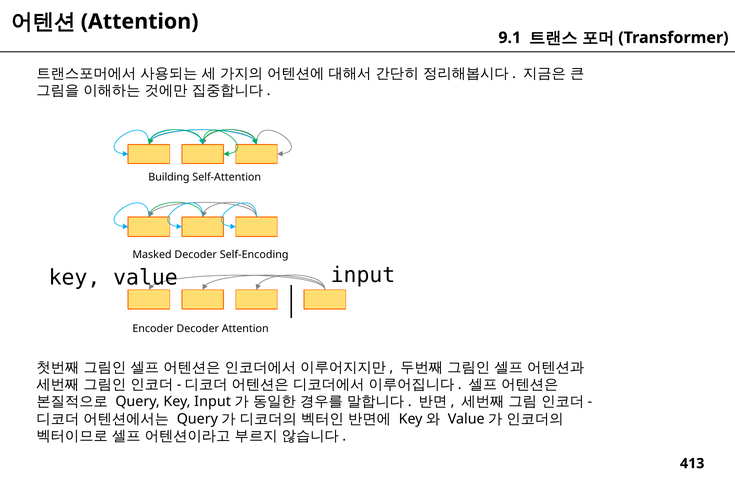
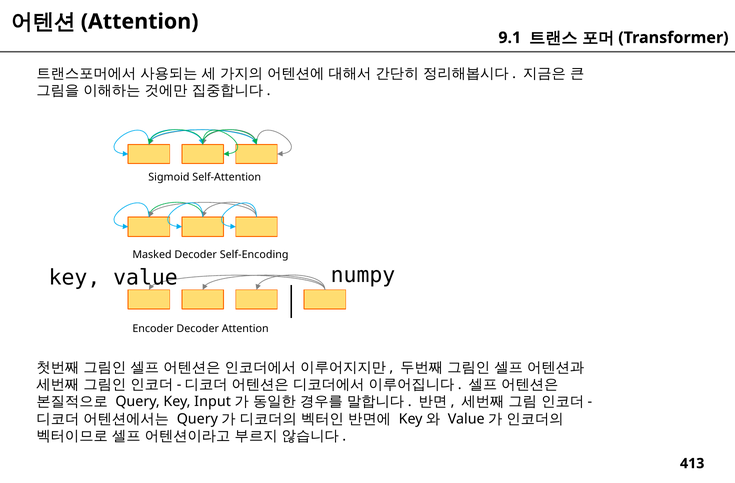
Building: Building -> Sigmoid
value input: input -> numpy
